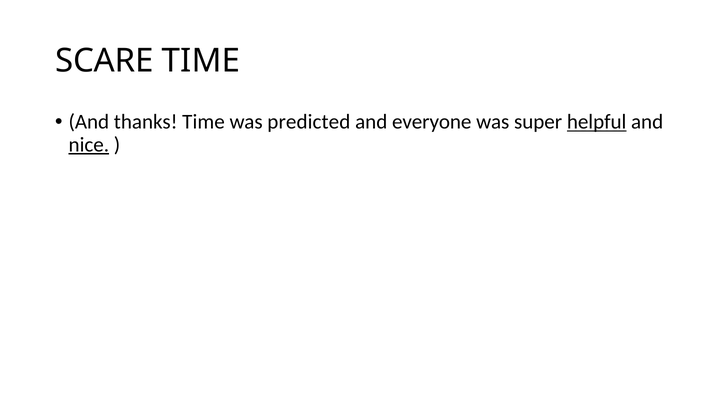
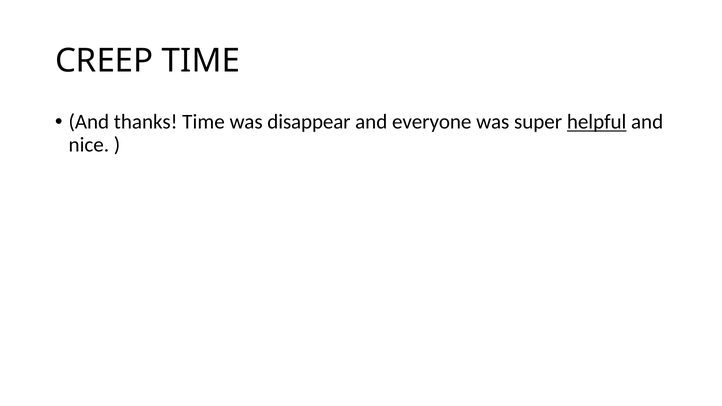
SCARE: SCARE -> CREEP
predicted: predicted -> disappear
nice underline: present -> none
